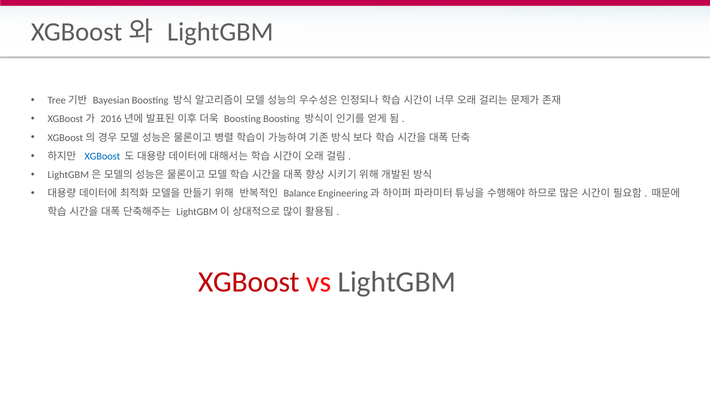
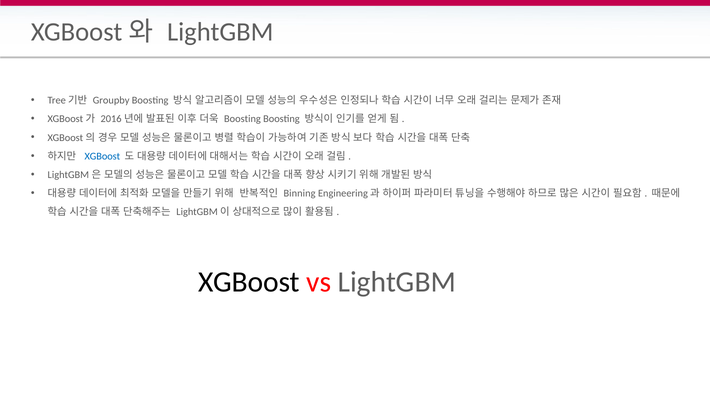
Bayesian: Bayesian -> Groupby
Balance: Balance -> Binning
XGBoost at (249, 282) colour: red -> black
